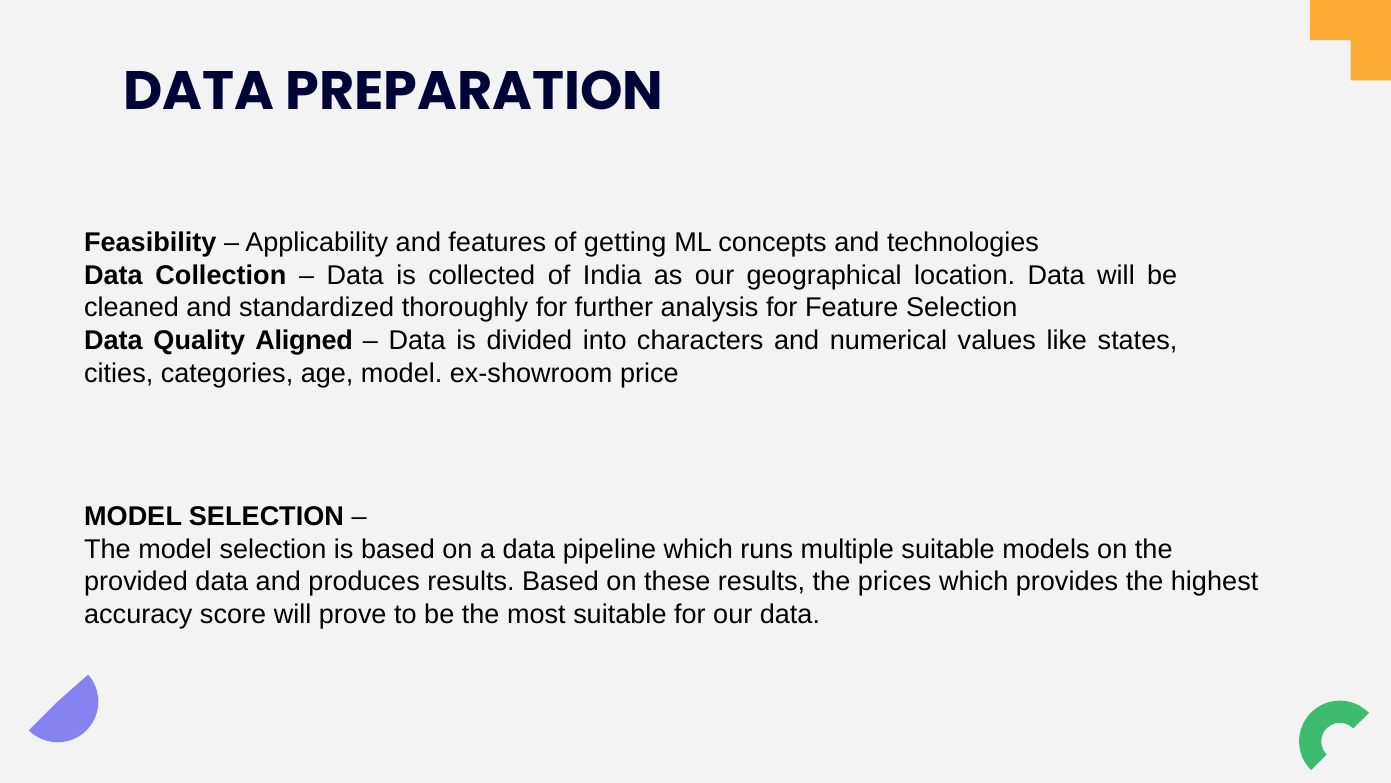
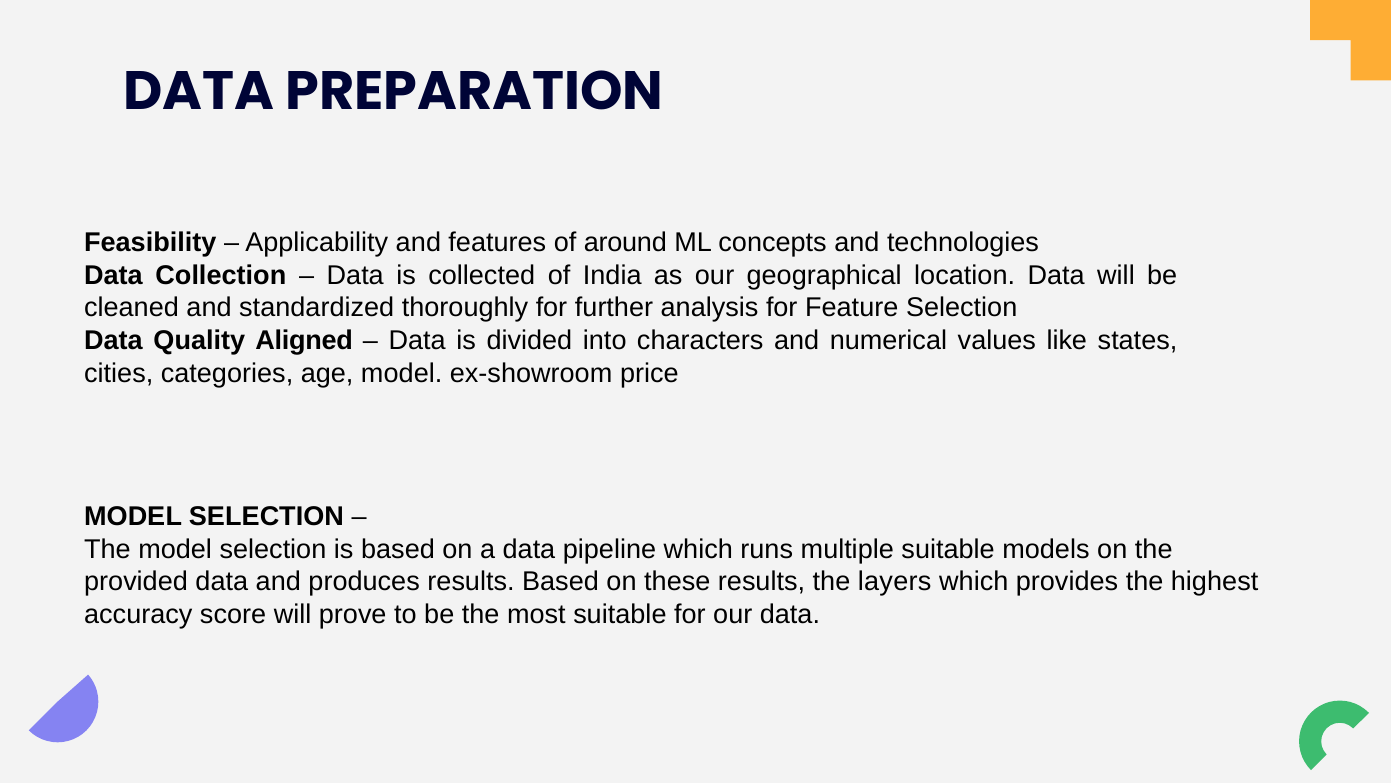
getting: getting -> around
prices: prices -> layers
